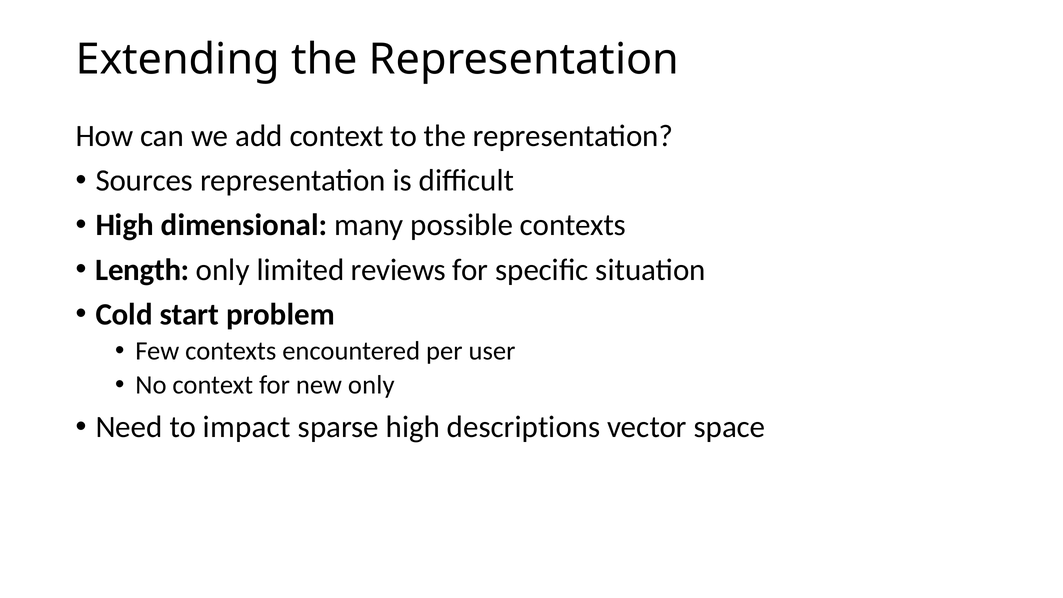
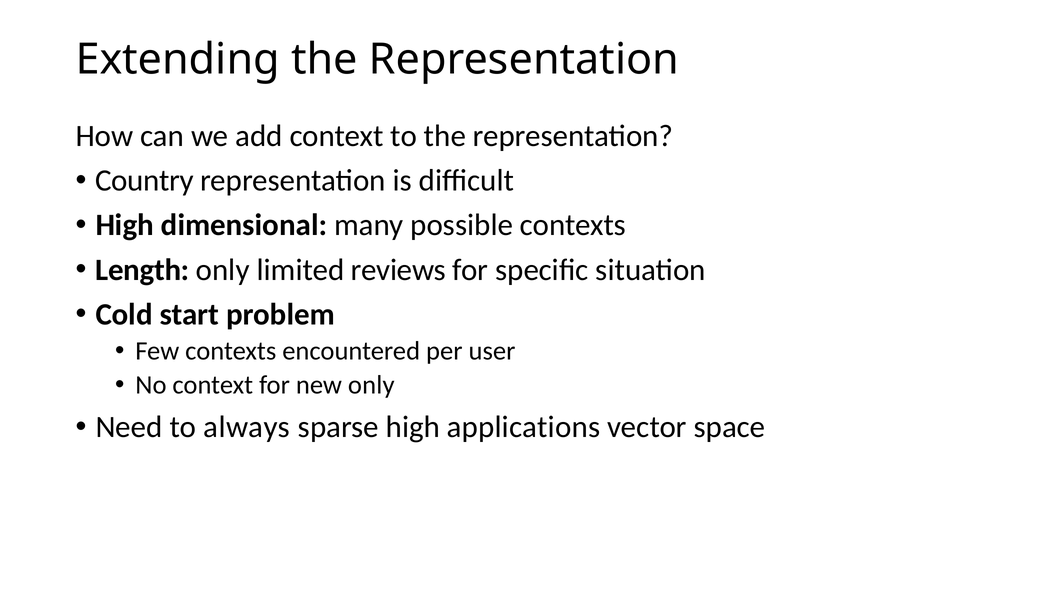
Sources: Sources -> Country
impact: impact -> always
descriptions: descriptions -> applications
